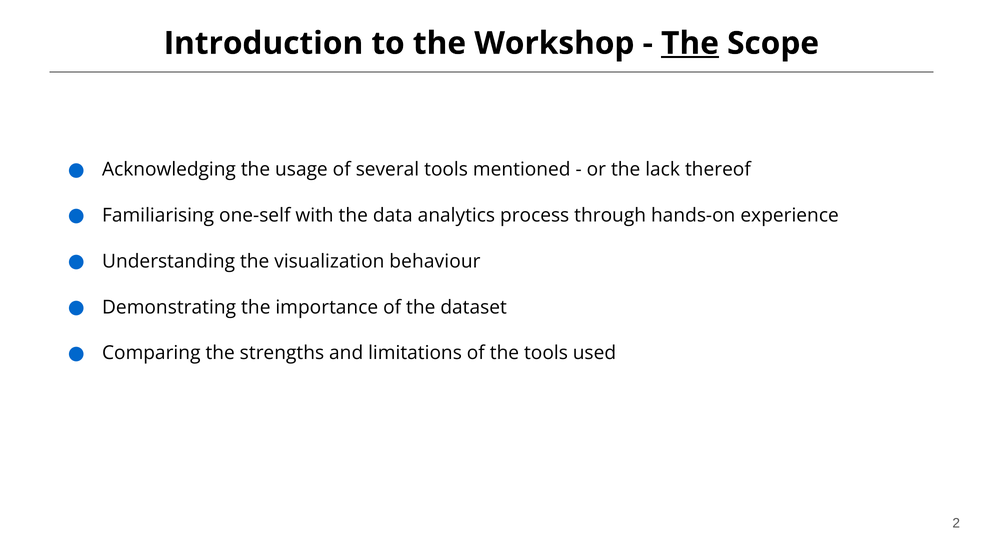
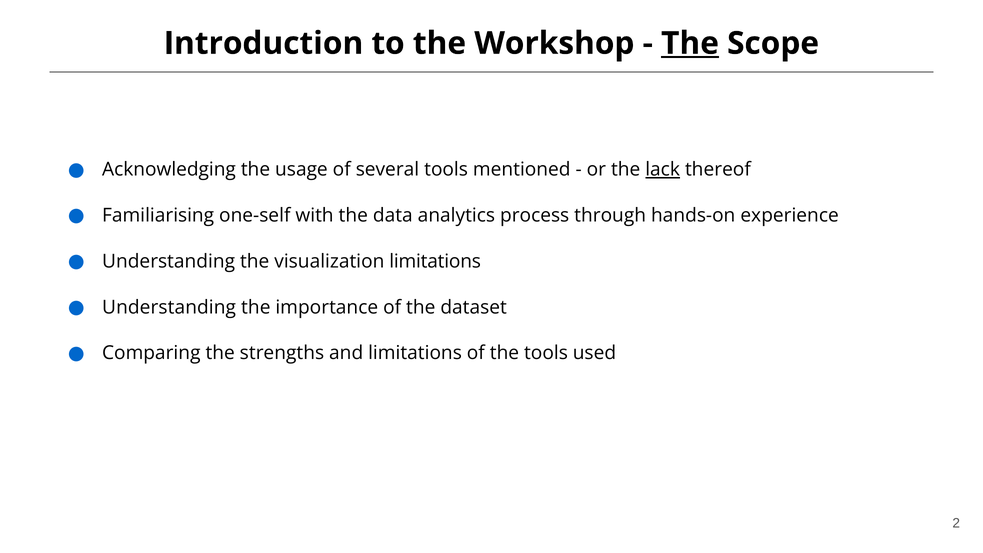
lack underline: none -> present
visualization behaviour: behaviour -> limitations
Demonstrating at (169, 307): Demonstrating -> Understanding
